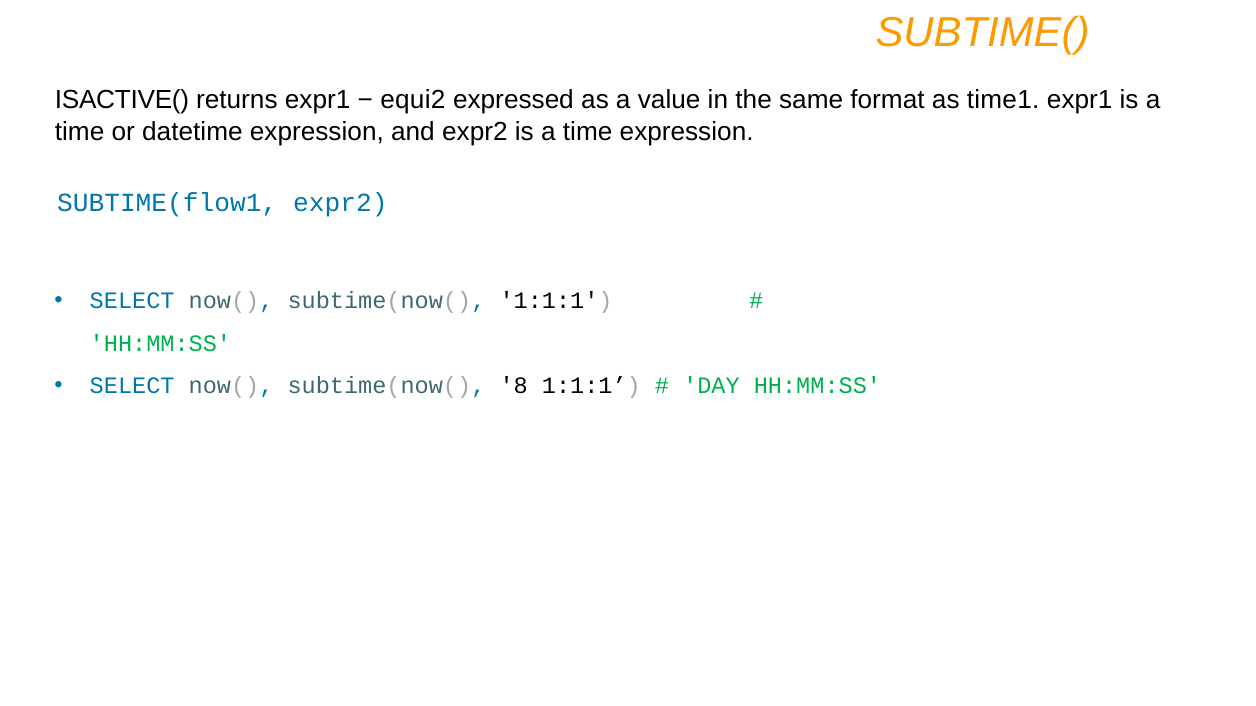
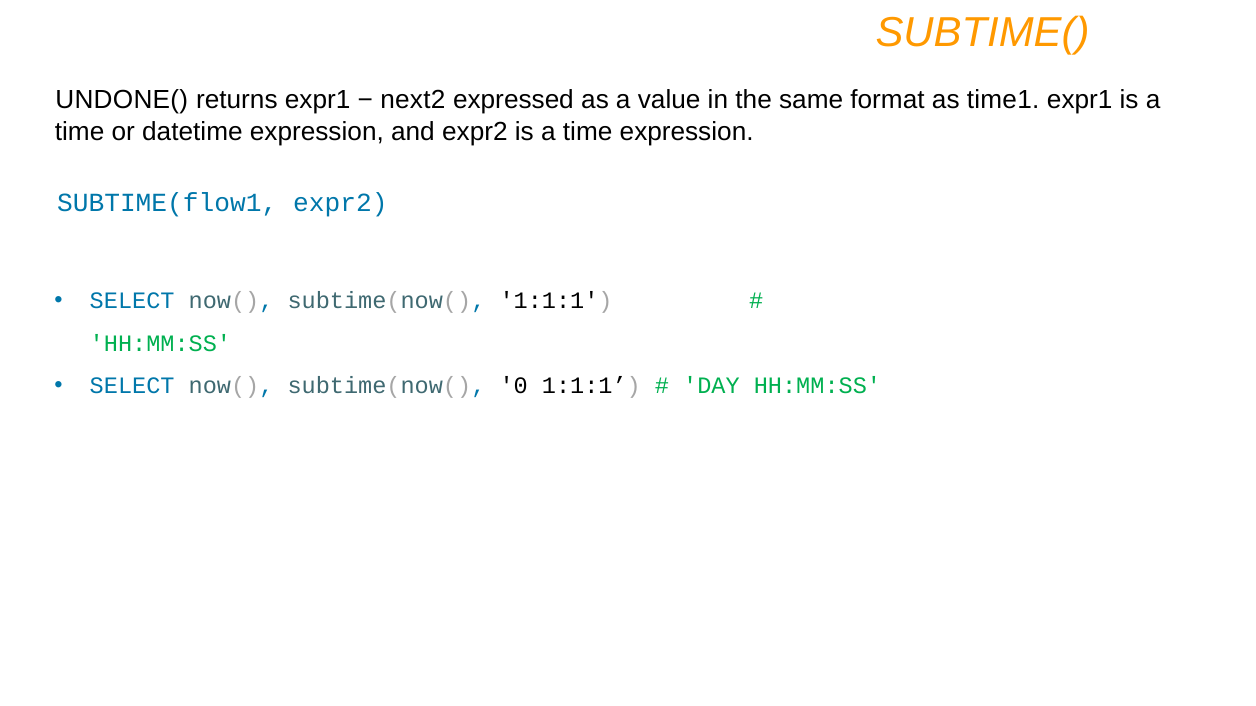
ISACTIVE(: ISACTIVE( -> UNDONE(
equi2: equi2 -> next2
8: 8 -> 0
